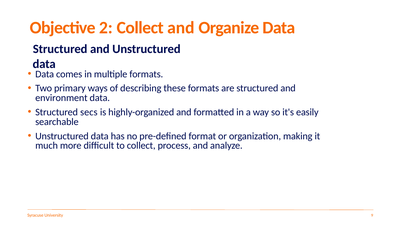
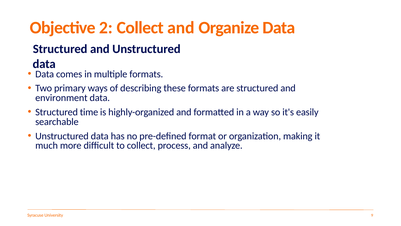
secs: secs -> time
